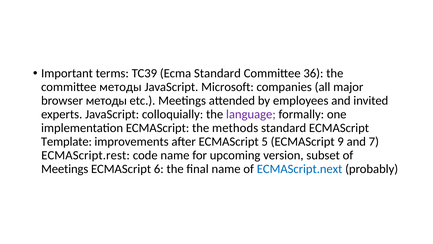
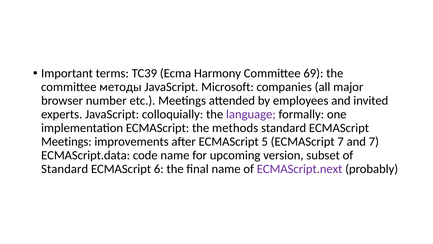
Ecma Standard: Standard -> Harmony
36: 36 -> 69
browser методы: методы -> number
Template at (66, 141): Template -> Meetings
ECMAScript 9: 9 -> 7
ECMAScript.rest: ECMAScript.rest -> ECMAScript.data
Meetings at (65, 169): Meetings -> Standard
ECMAScript.next colour: blue -> purple
